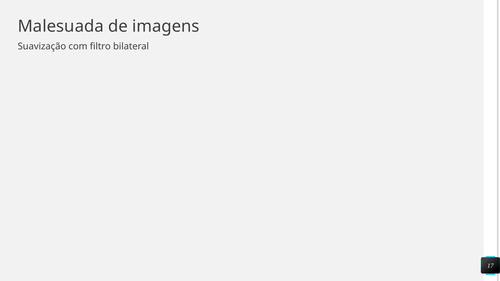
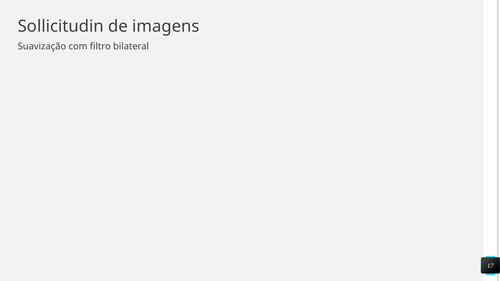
Malesuada: Malesuada -> Sollicitudin
